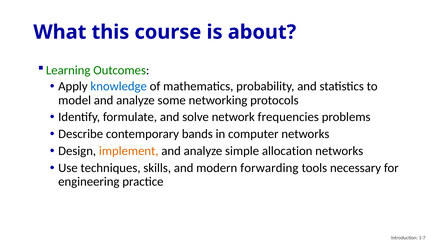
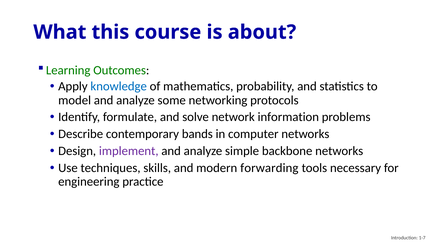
frequencies: frequencies -> information
implement colour: orange -> purple
allocation: allocation -> backbone
